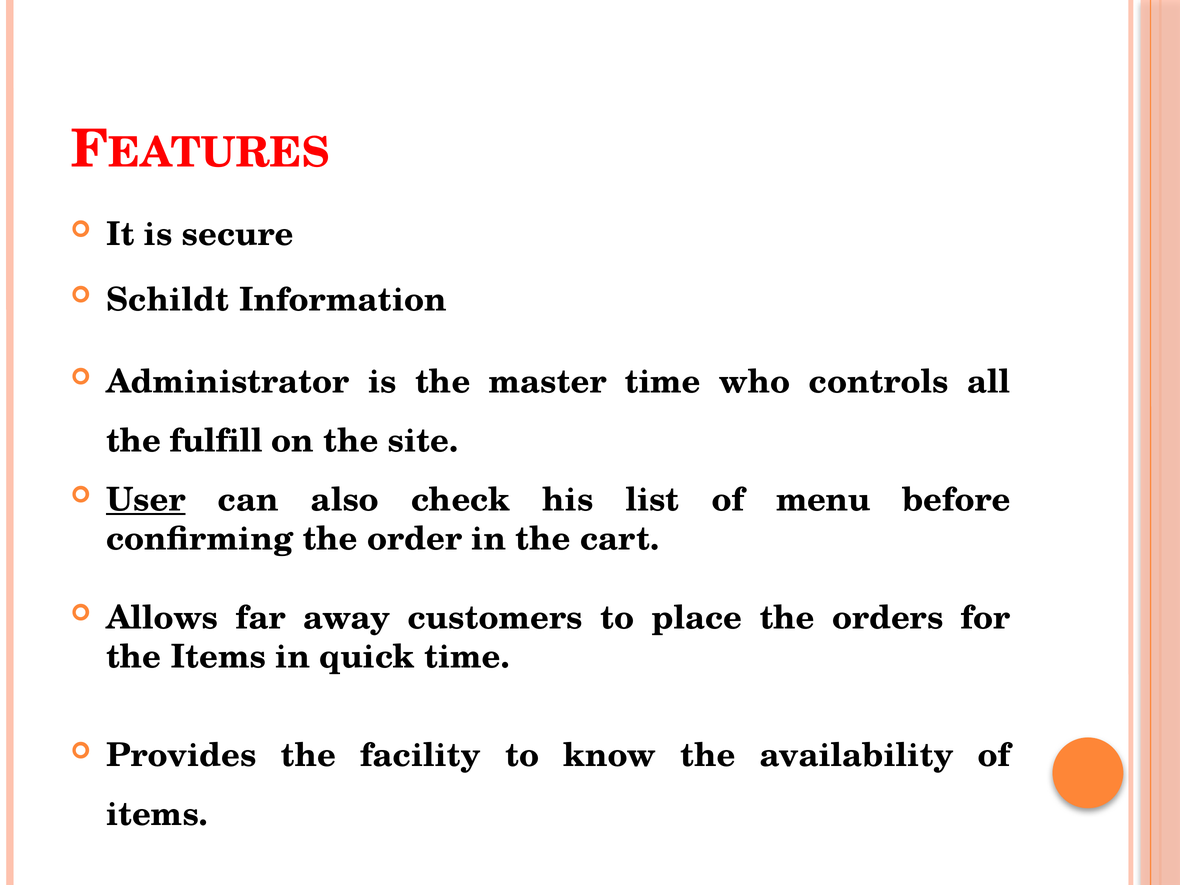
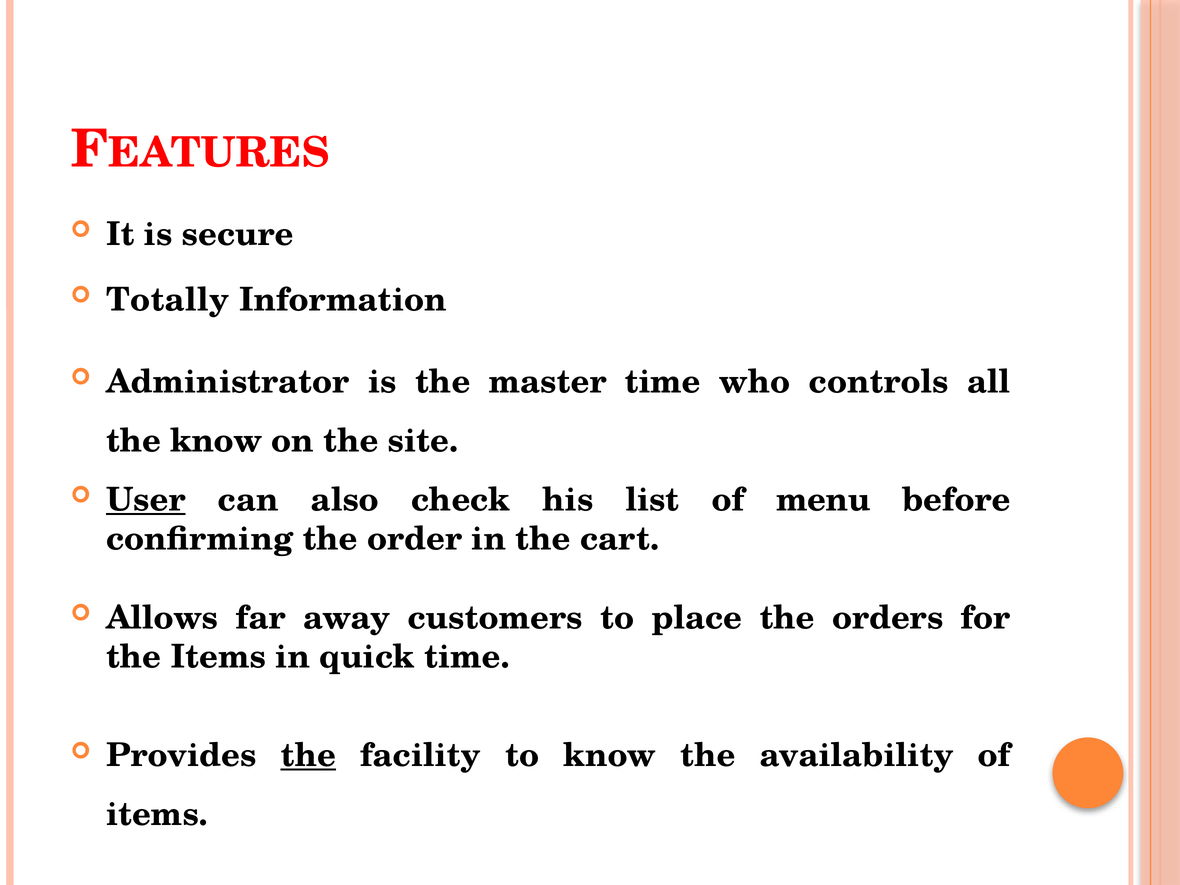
Schildt: Schildt -> Totally
the fulfill: fulfill -> know
the at (308, 755) underline: none -> present
